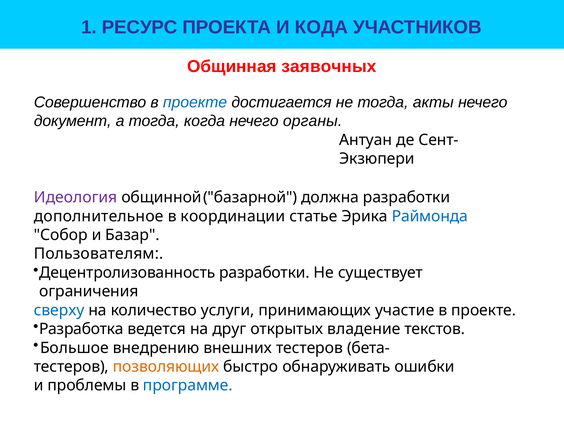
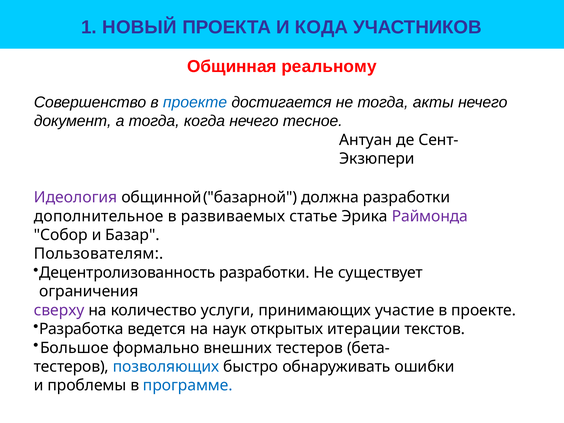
РЕСУРС: РЕСУРС -> НОВЫЙ
заявочных: заявочных -> реальному
органы: органы -> тесное
координации: координации -> развиваемых
Раймонда colour: blue -> purple
сверху colour: blue -> purple
друг: друг -> наук
владение: владение -> итерации
внедрению: внедрению -> формально
позволяющих colour: orange -> blue
